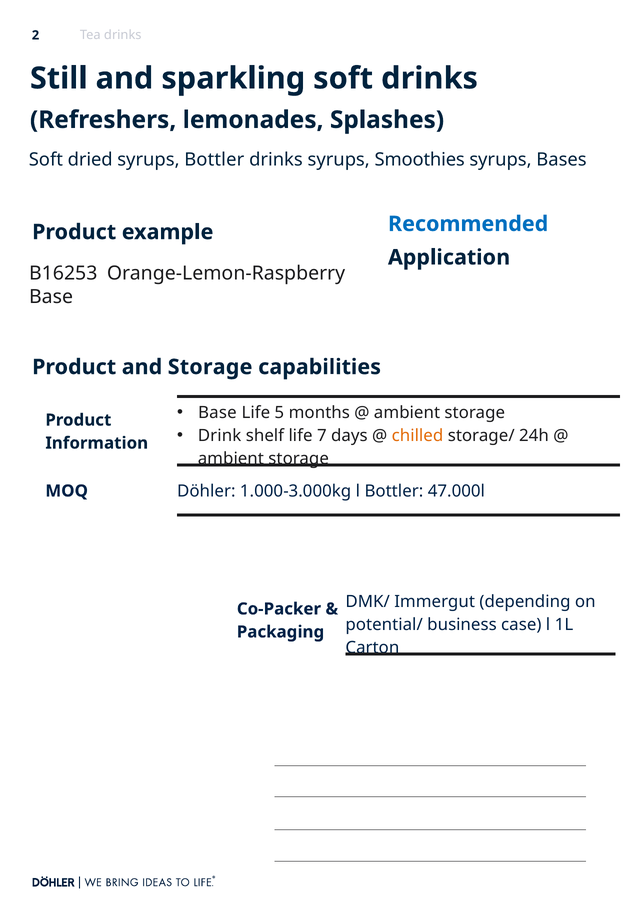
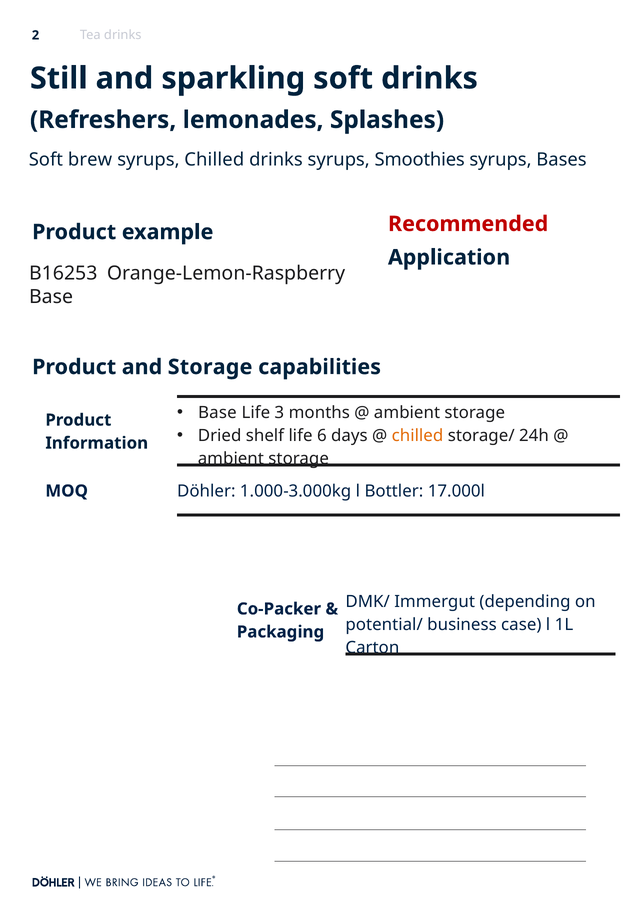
dried: dried -> brew
syrups Bottler: Bottler -> Chilled
Recommended colour: blue -> red
5: 5 -> 3
Drink: Drink -> Dried
7: 7 -> 6
47.000l: 47.000l -> 17.000l
